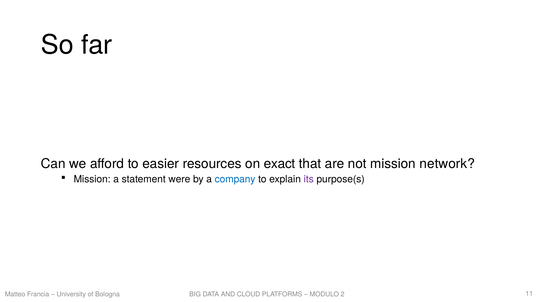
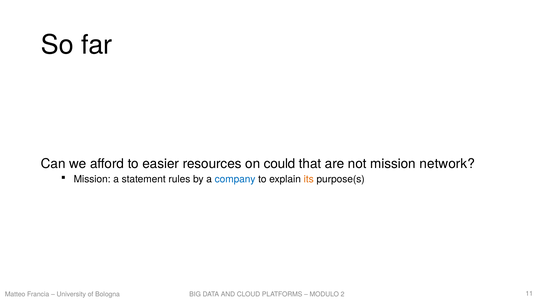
exact: exact -> could
were: were -> rules
its colour: purple -> orange
